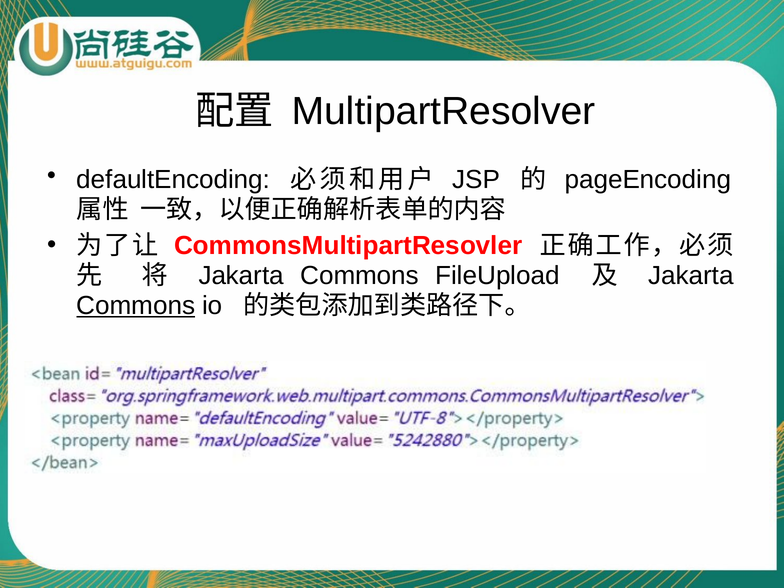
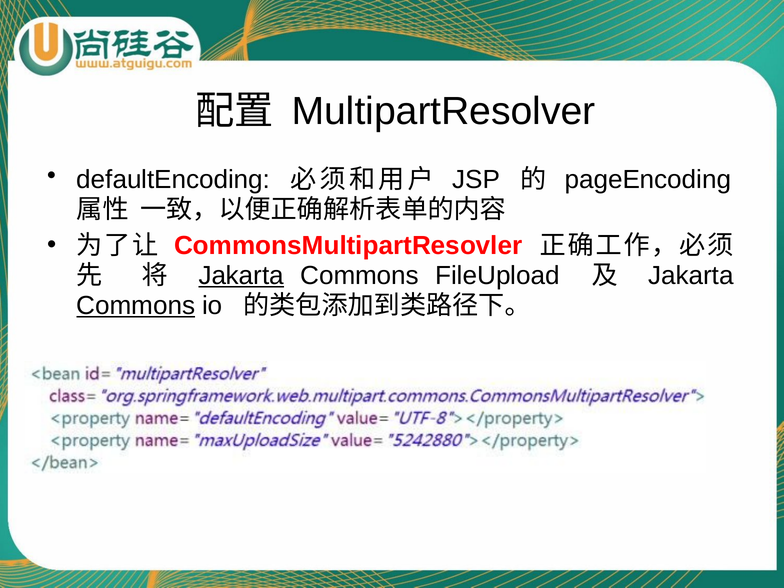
Jakarta at (241, 276) underline: none -> present
